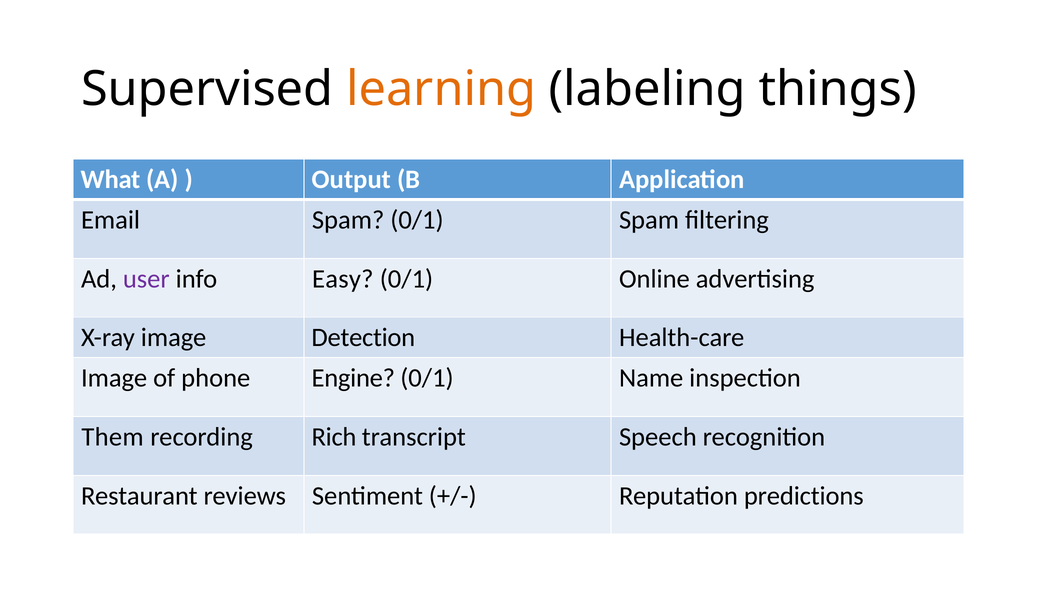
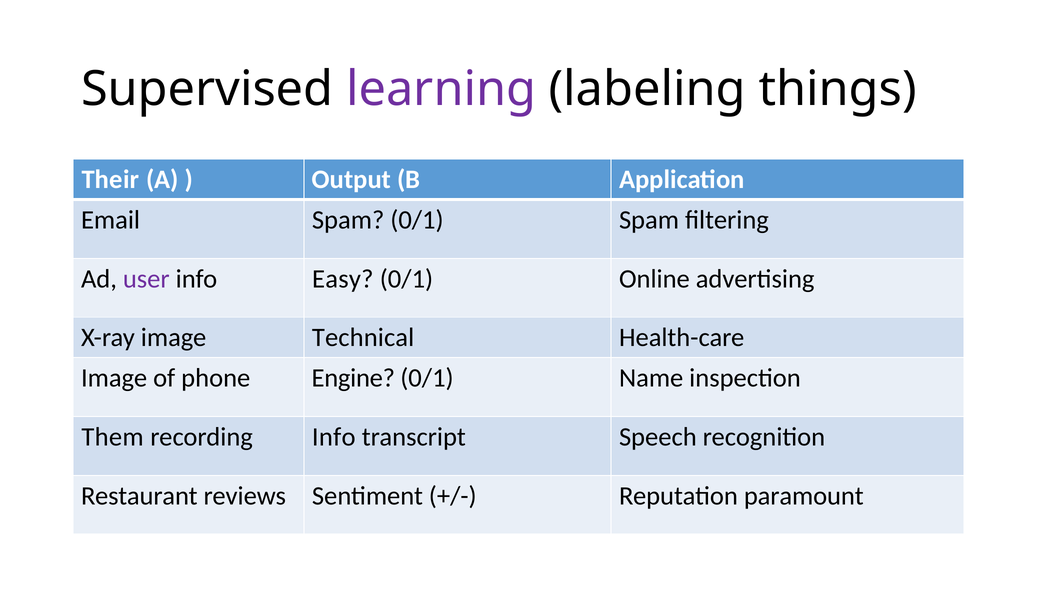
learning colour: orange -> purple
What: What -> Their
Detection: Detection -> Technical
recording Rich: Rich -> Info
predictions: predictions -> paramount
